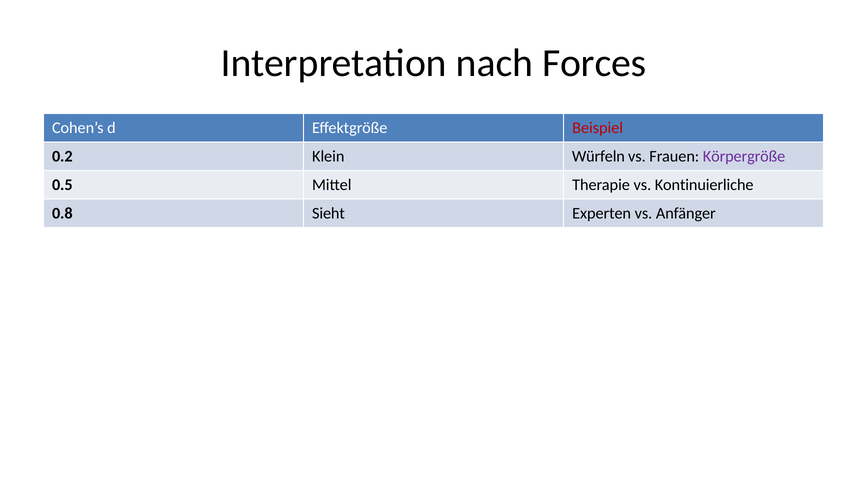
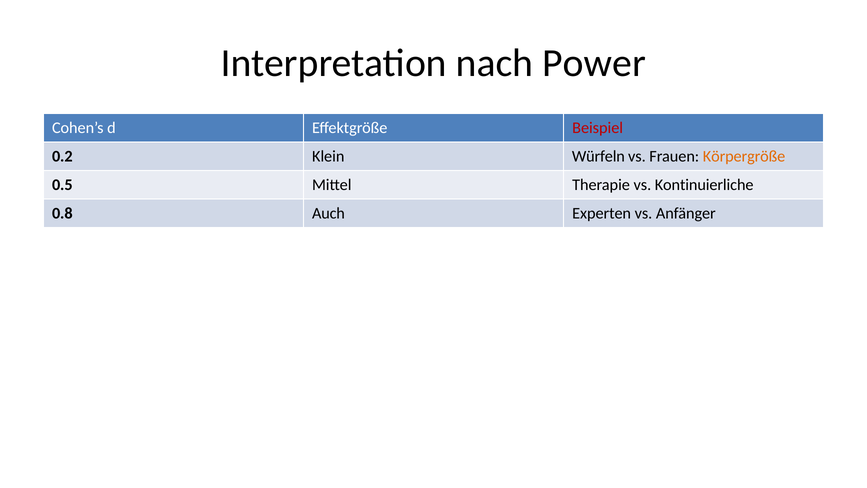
Forces: Forces -> Power
Körpergröße colour: purple -> orange
Sieht: Sieht -> Auch
